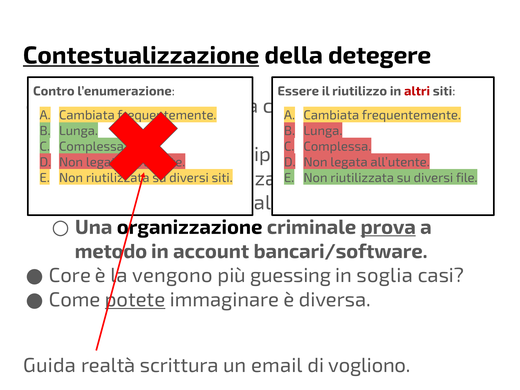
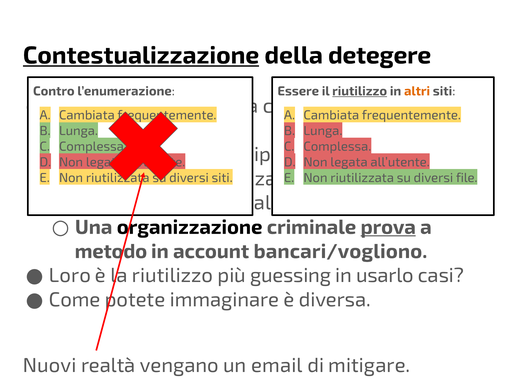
riutilizzo at (360, 91) underline: none -> present
altri colour: red -> orange
bancari/software: bancari/software -> bancari/vogliono
Core: Core -> Loro
la vengono: vengono -> riutilizzo
soglia: soglia -> usarlo
potete underline: present -> none
Guida: Guida -> Nuovi
scrittura: scrittura -> vengano
di vogliono: vogliono -> mitigare
